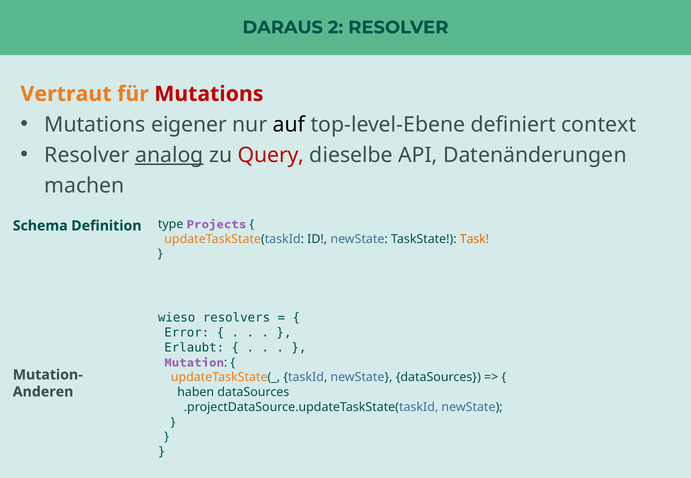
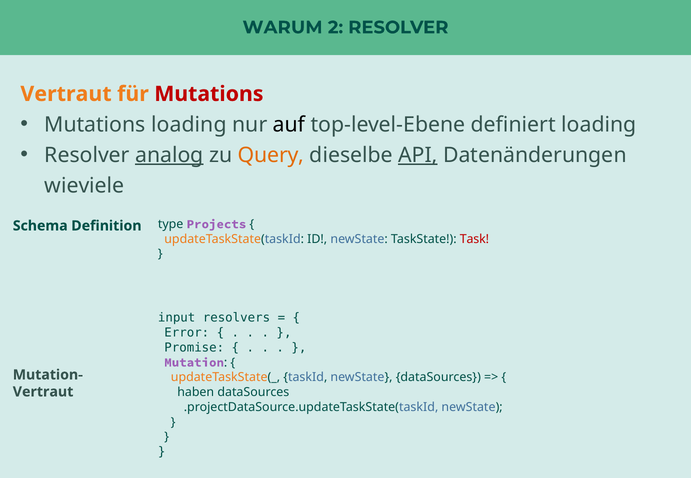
DARAUS: DARAUS -> WARUM
Mutations eigener: eigener -> loading
definiert context: context -> loading
Query colour: red -> orange
API underline: none -> present
machen: machen -> wieviele
Task colour: orange -> red
wieso: wieso -> input
Erlaubt: Erlaubt -> Promise
Anderen at (43, 392): Anderen -> Vertraut
